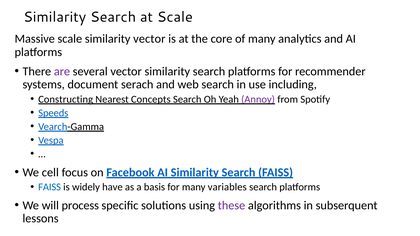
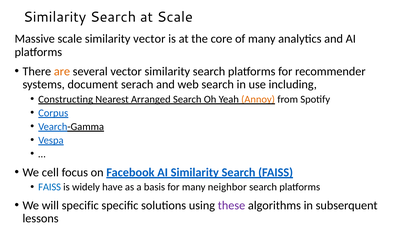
are colour: purple -> orange
Concepts: Concepts -> Arranged
Annoy colour: purple -> orange
Speeds: Speeds -> Corpus
variables: variables -> neighbor
will process: process -> specific
